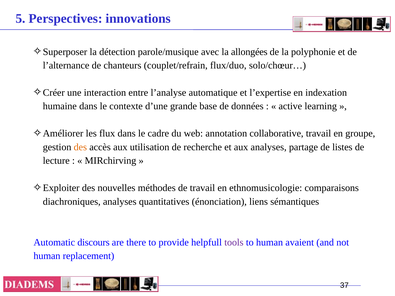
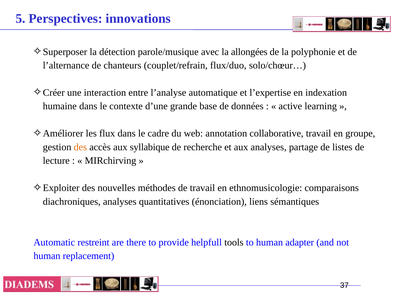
utilisation: utilisation -> syllabique
discours: discours -> restreint
tools colour: purple -> black
avaient: avaient -> adapter
